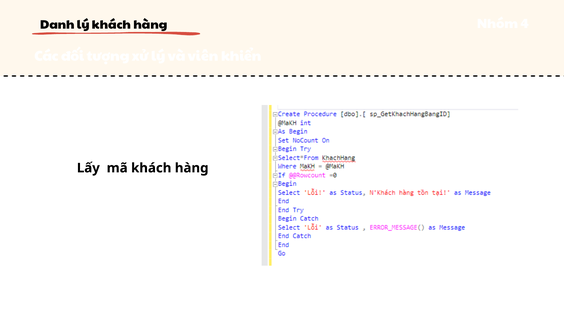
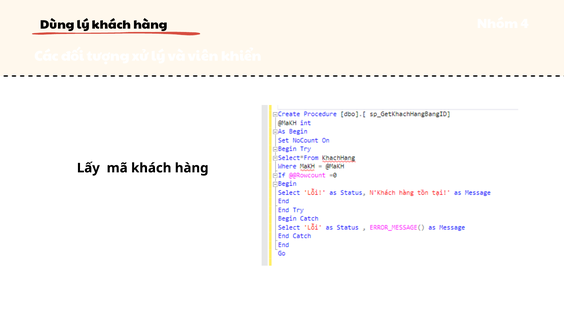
Danh: Danh -> Dùng
